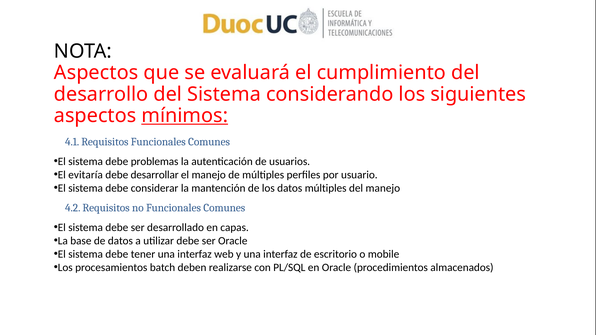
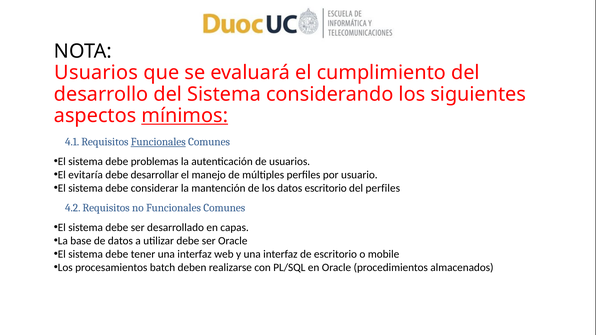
Aspectos at (96, 73): Aspectos -> Usuarios
Funcionales at (158, 142) underline: none -> present
datos múltiples: múltiples -> escritorio
del manejo: manejo -> perfiles
